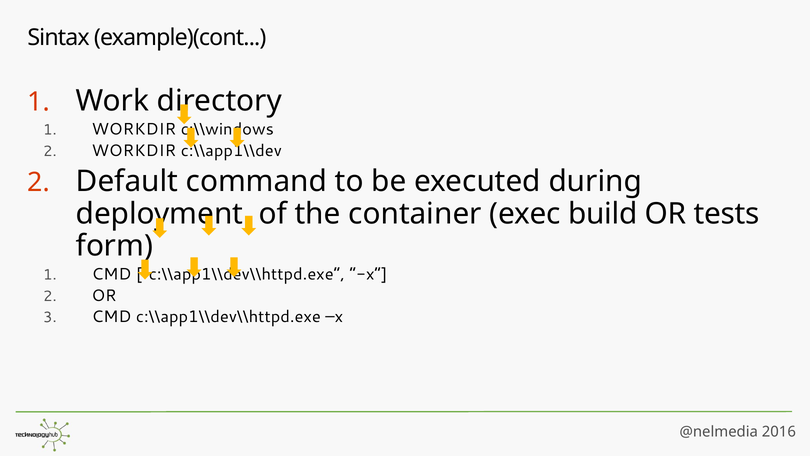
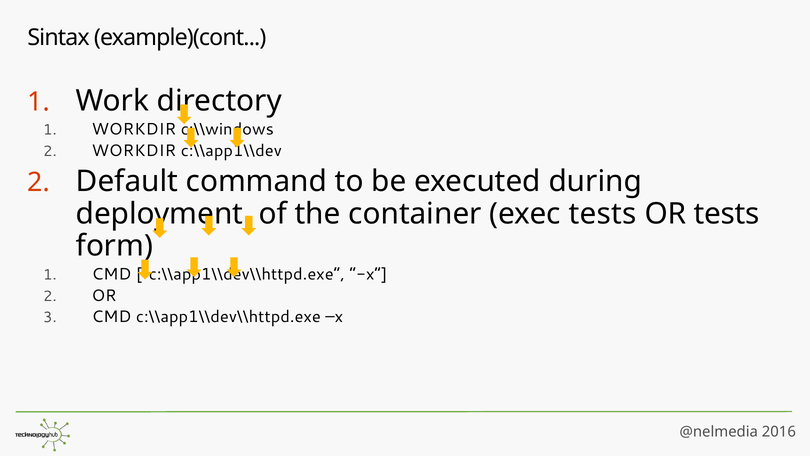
exec build: build -> tests
